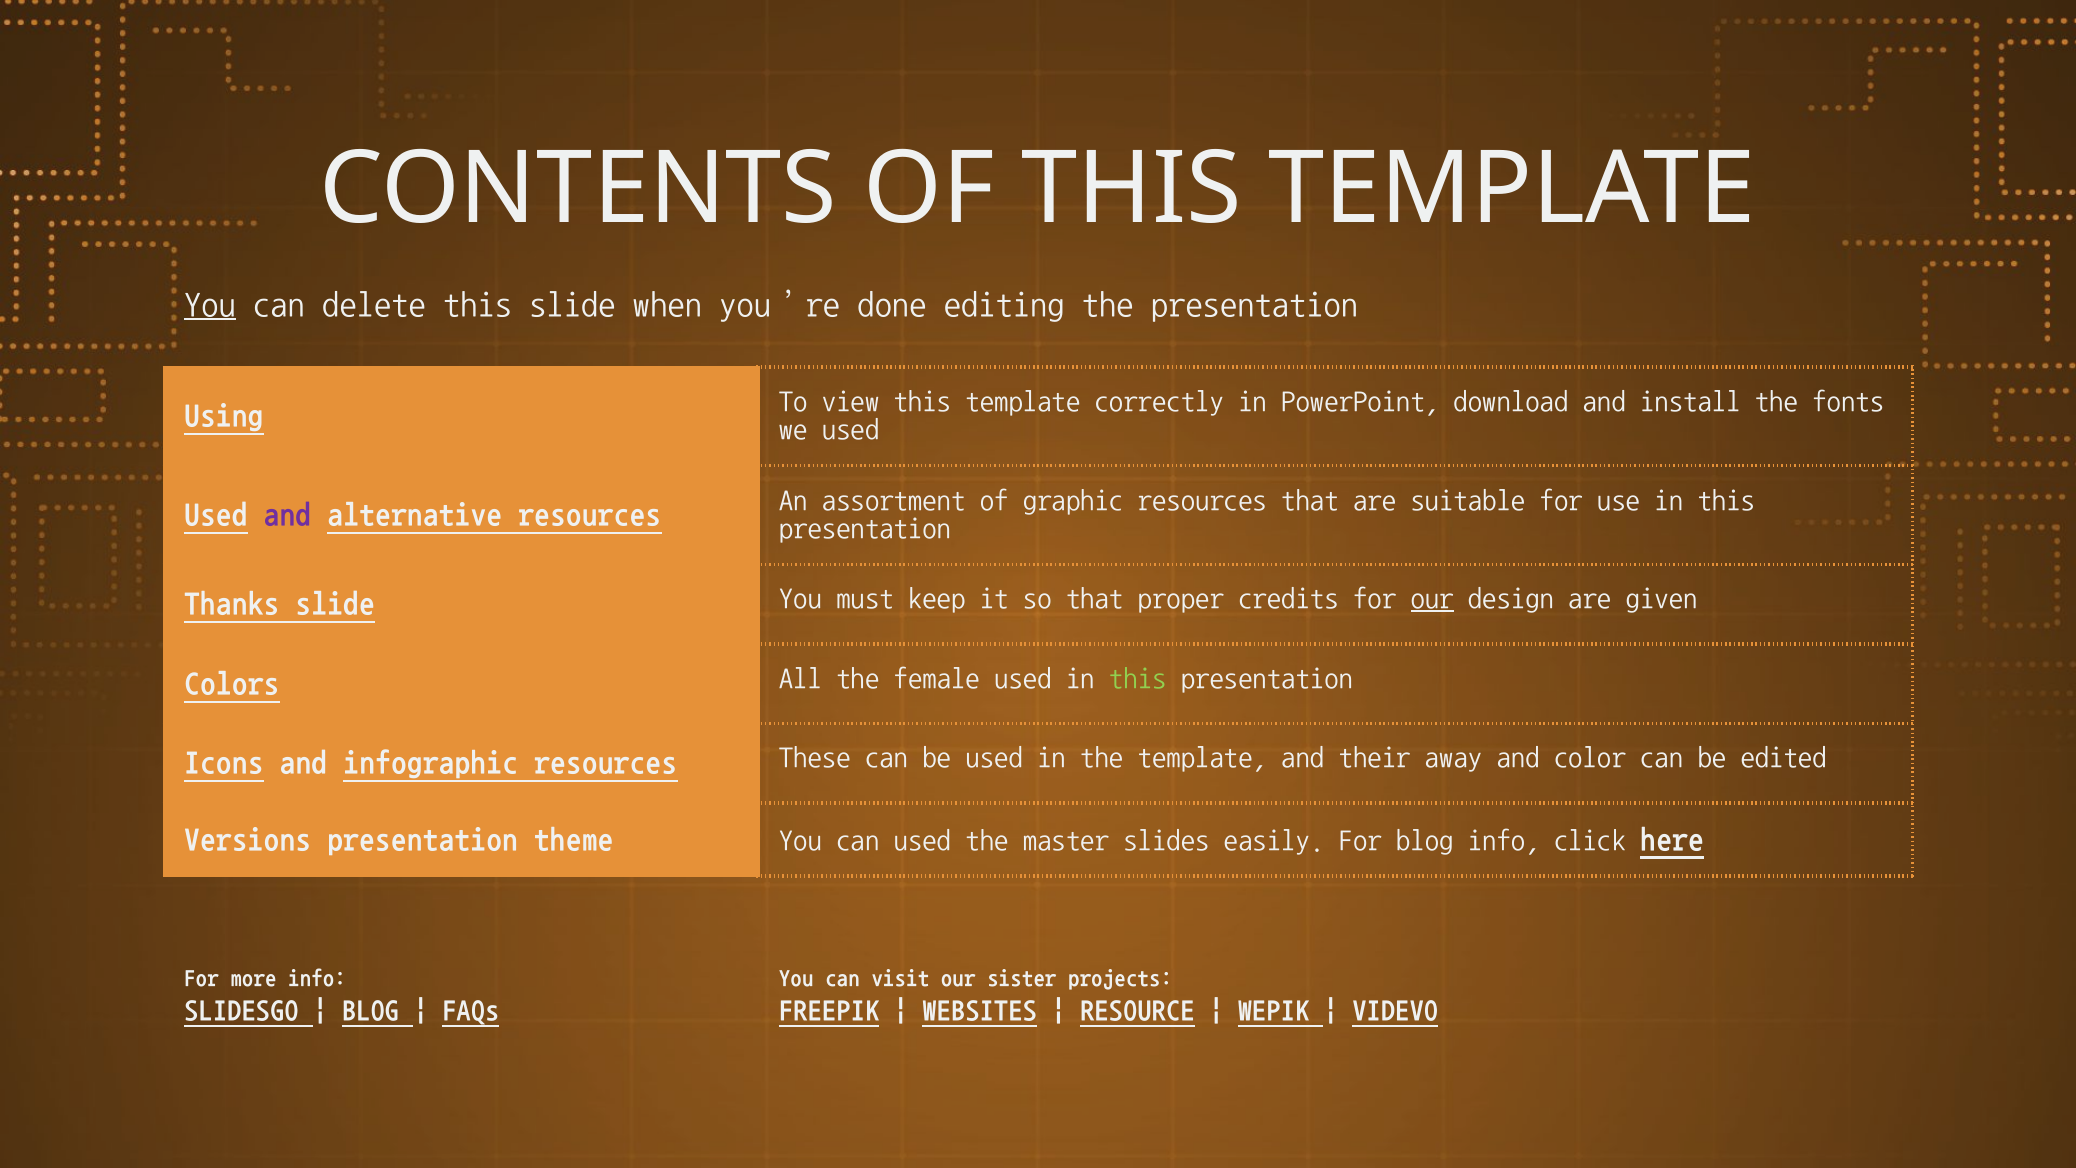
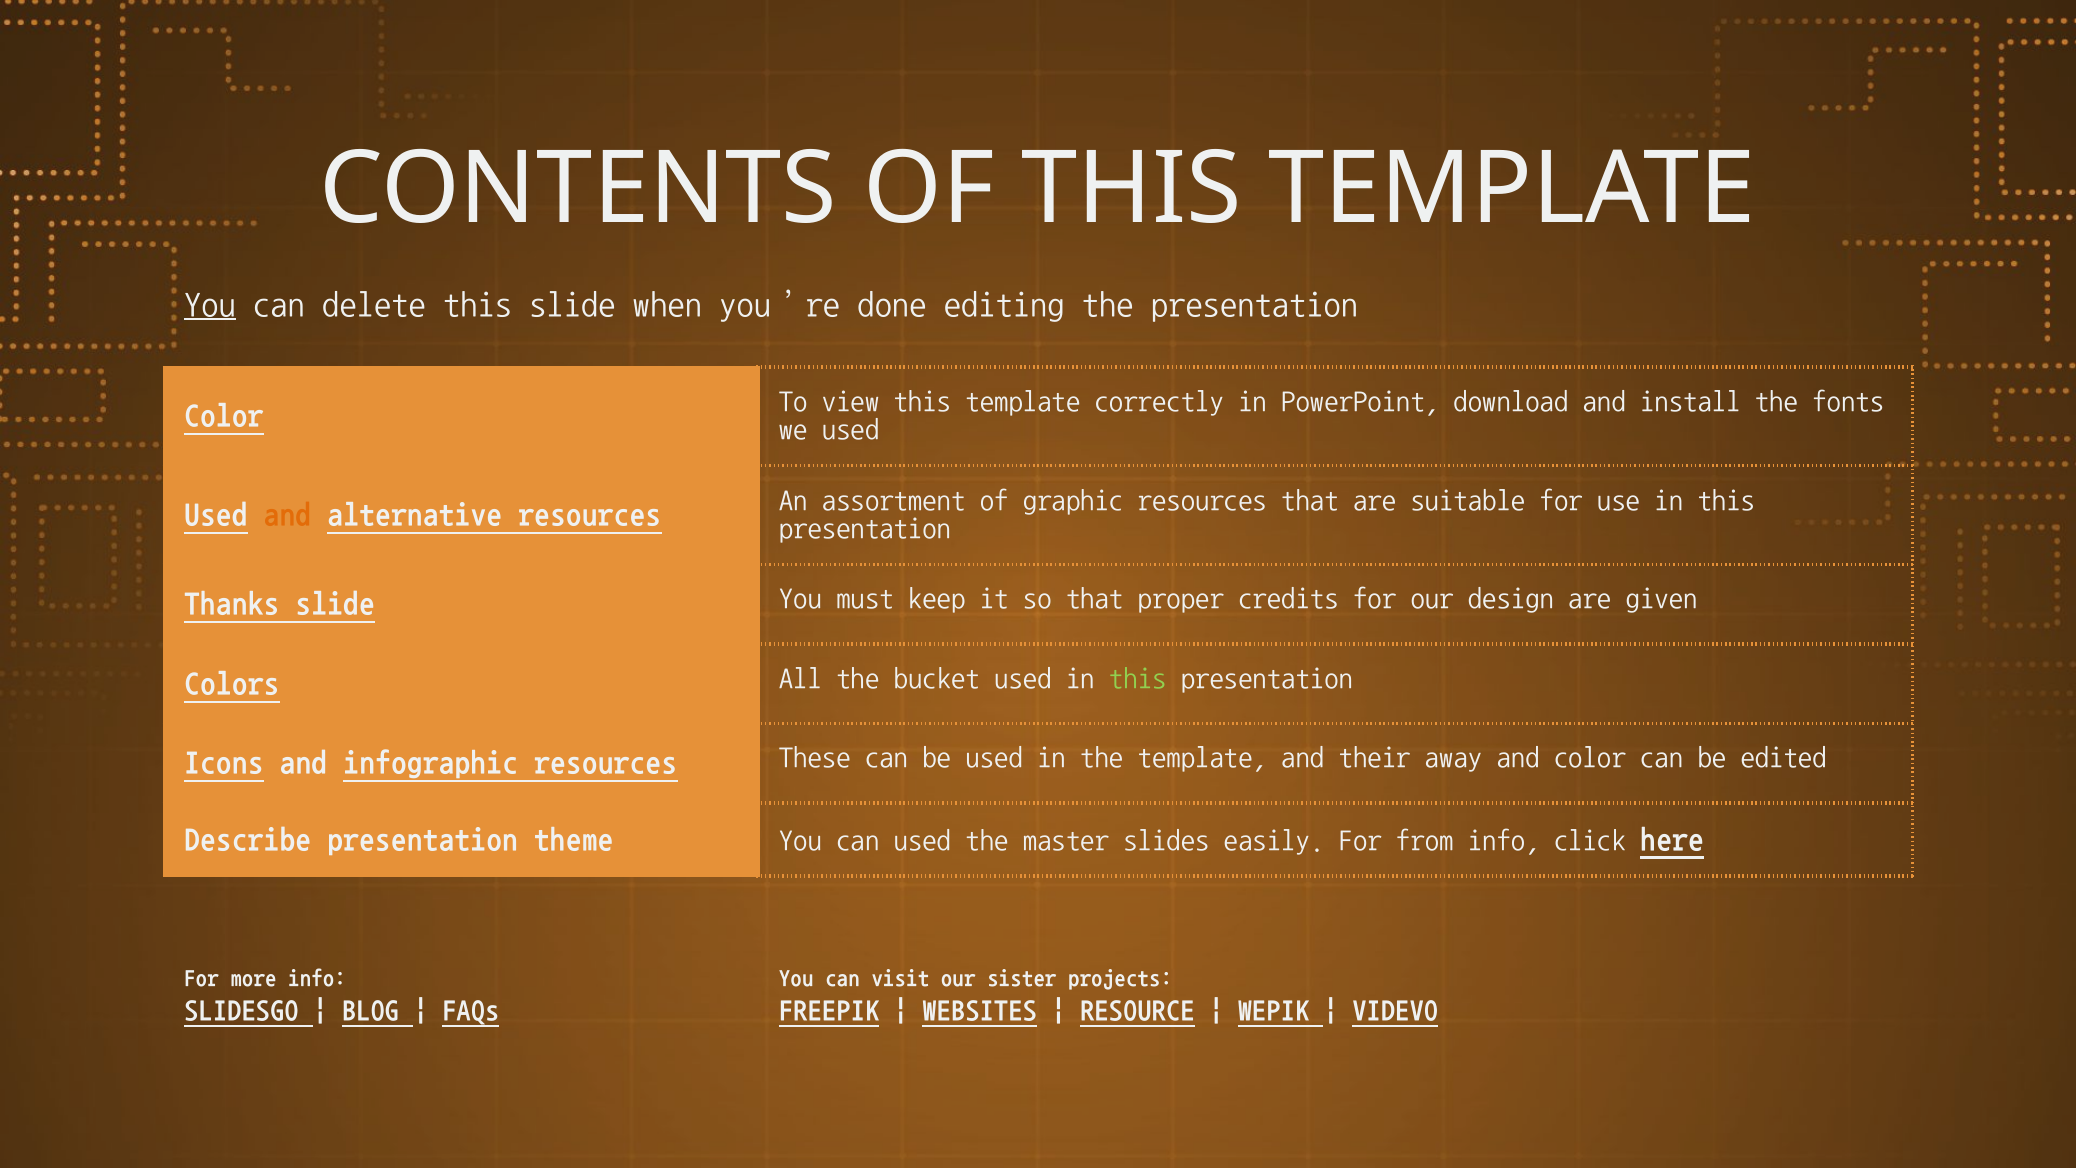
Using at (224, 415): Using -> Color
and at (288, 514) colour: purple -> orange
our at (1432, 598) underline: present -> none
female: female -> bucket
Versions: Versions -> Describe
For blog: blog -> from
